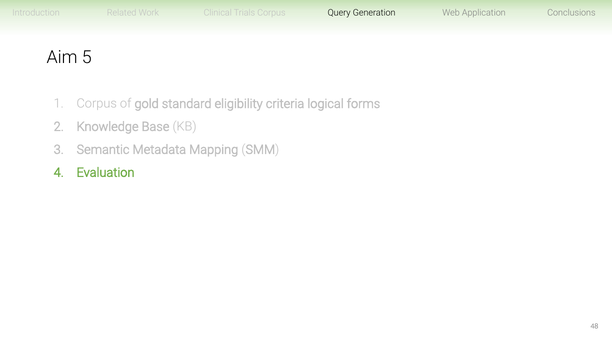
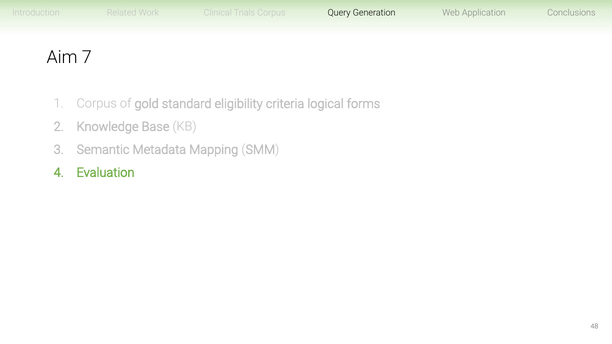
5: 5 -> 7
